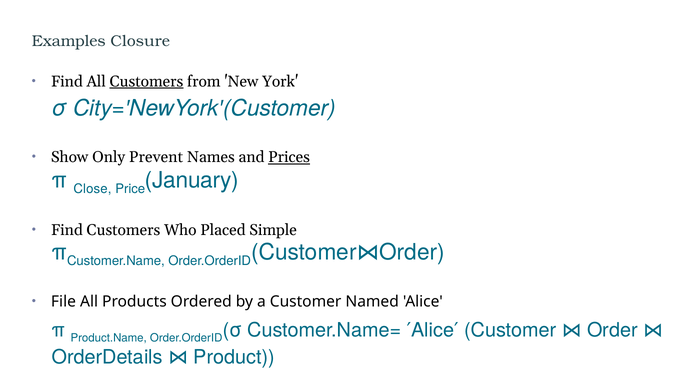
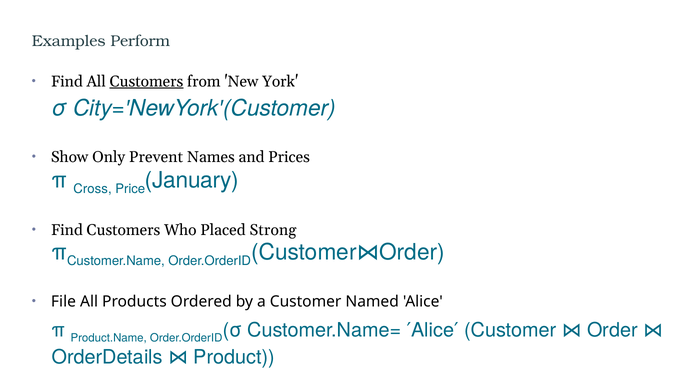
Closure: Closure -> Perform
Prices underline: present -> none
Close: Close -> Cross
Simple: Simple -> Strong
